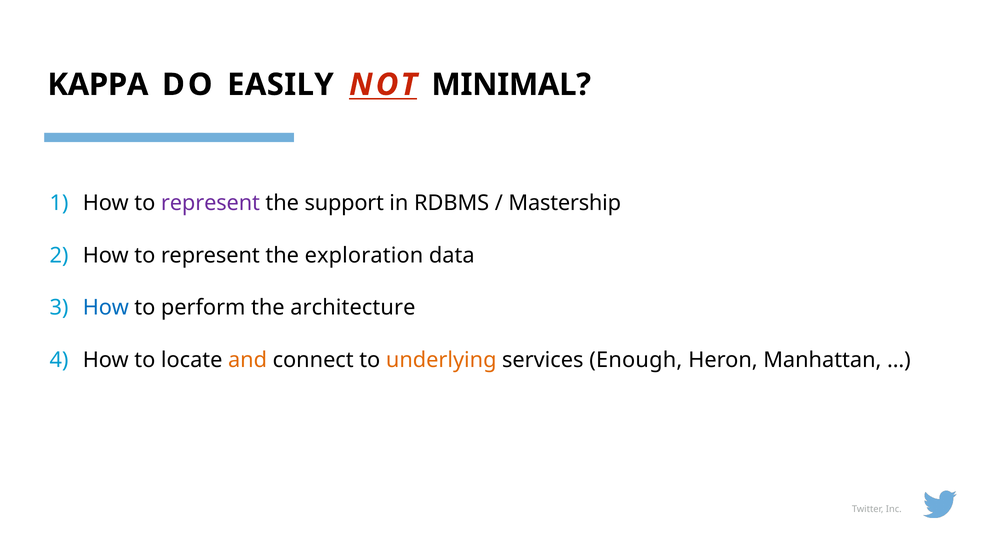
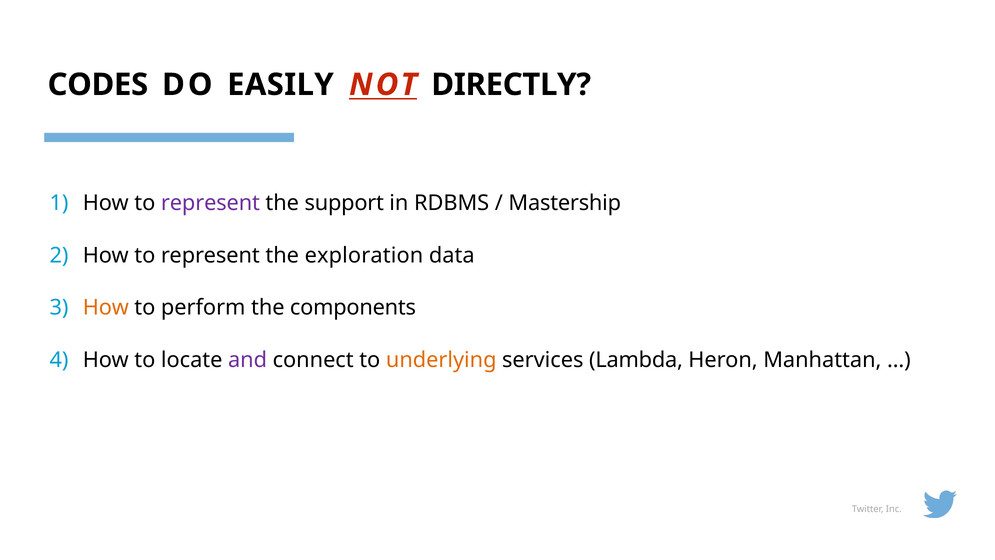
KAPPA: KAPPA -> CODES
MINIMAL: MINIMAL -> DIRECTLY
How at (106, 307) colour: blue -> orange
architecture: architecture -> components
and colour: orange -> purple
Enough: Enough -> Lambda
